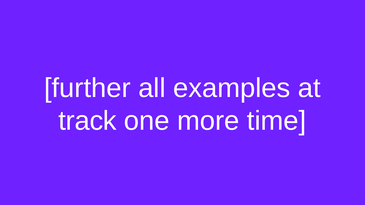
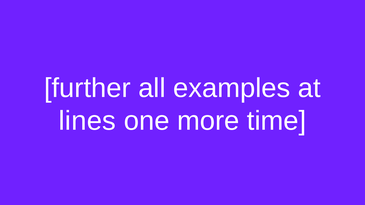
track: track -> lines
